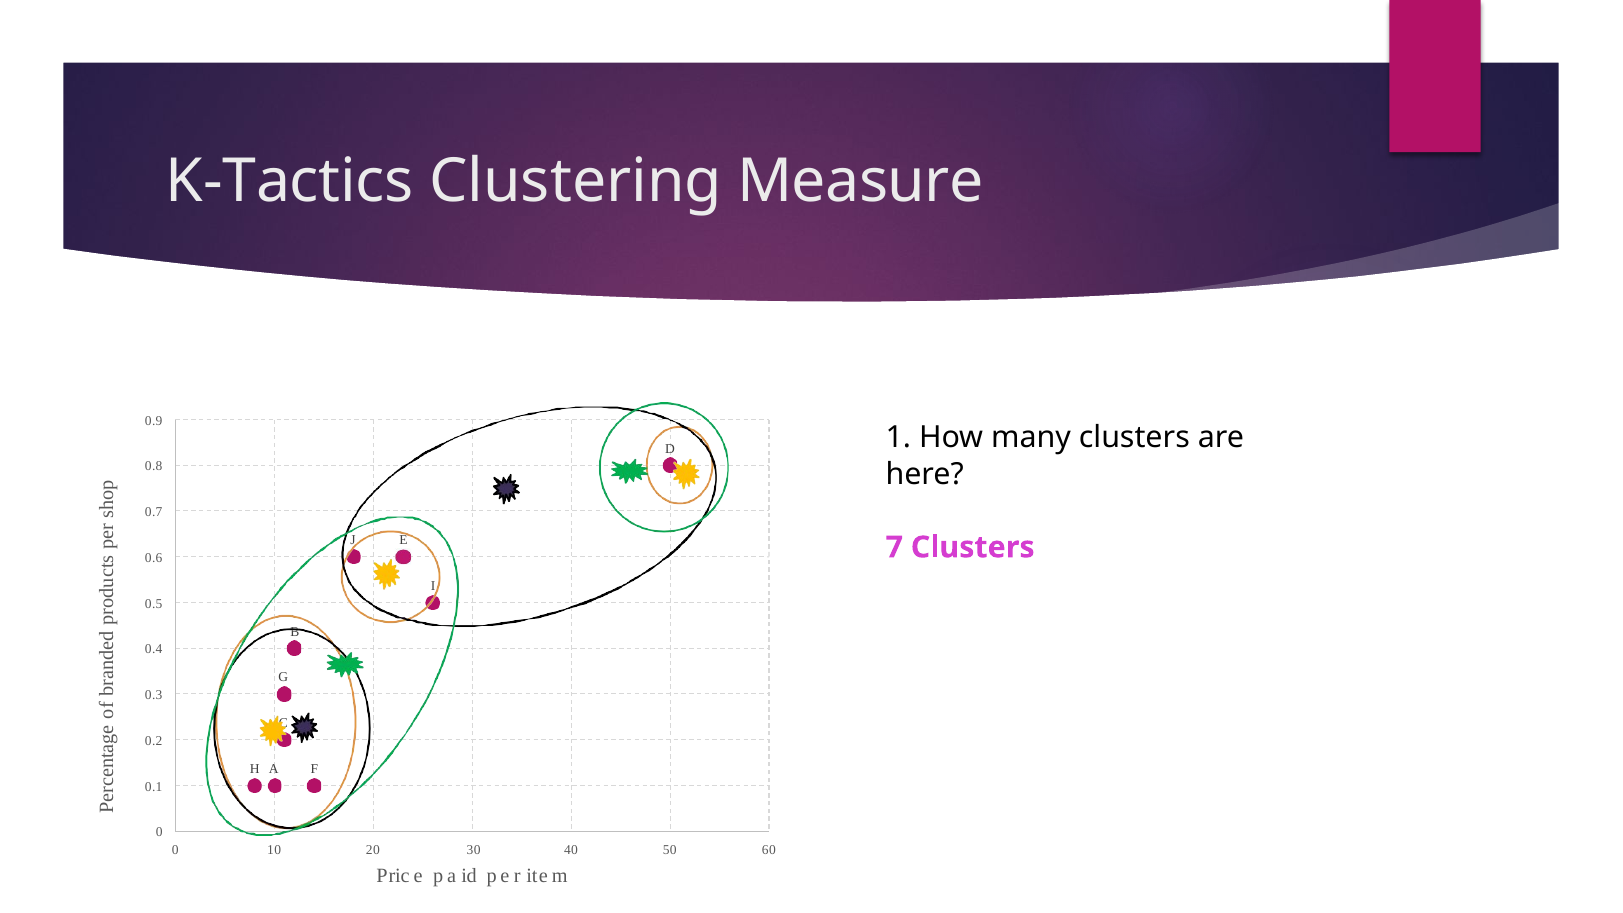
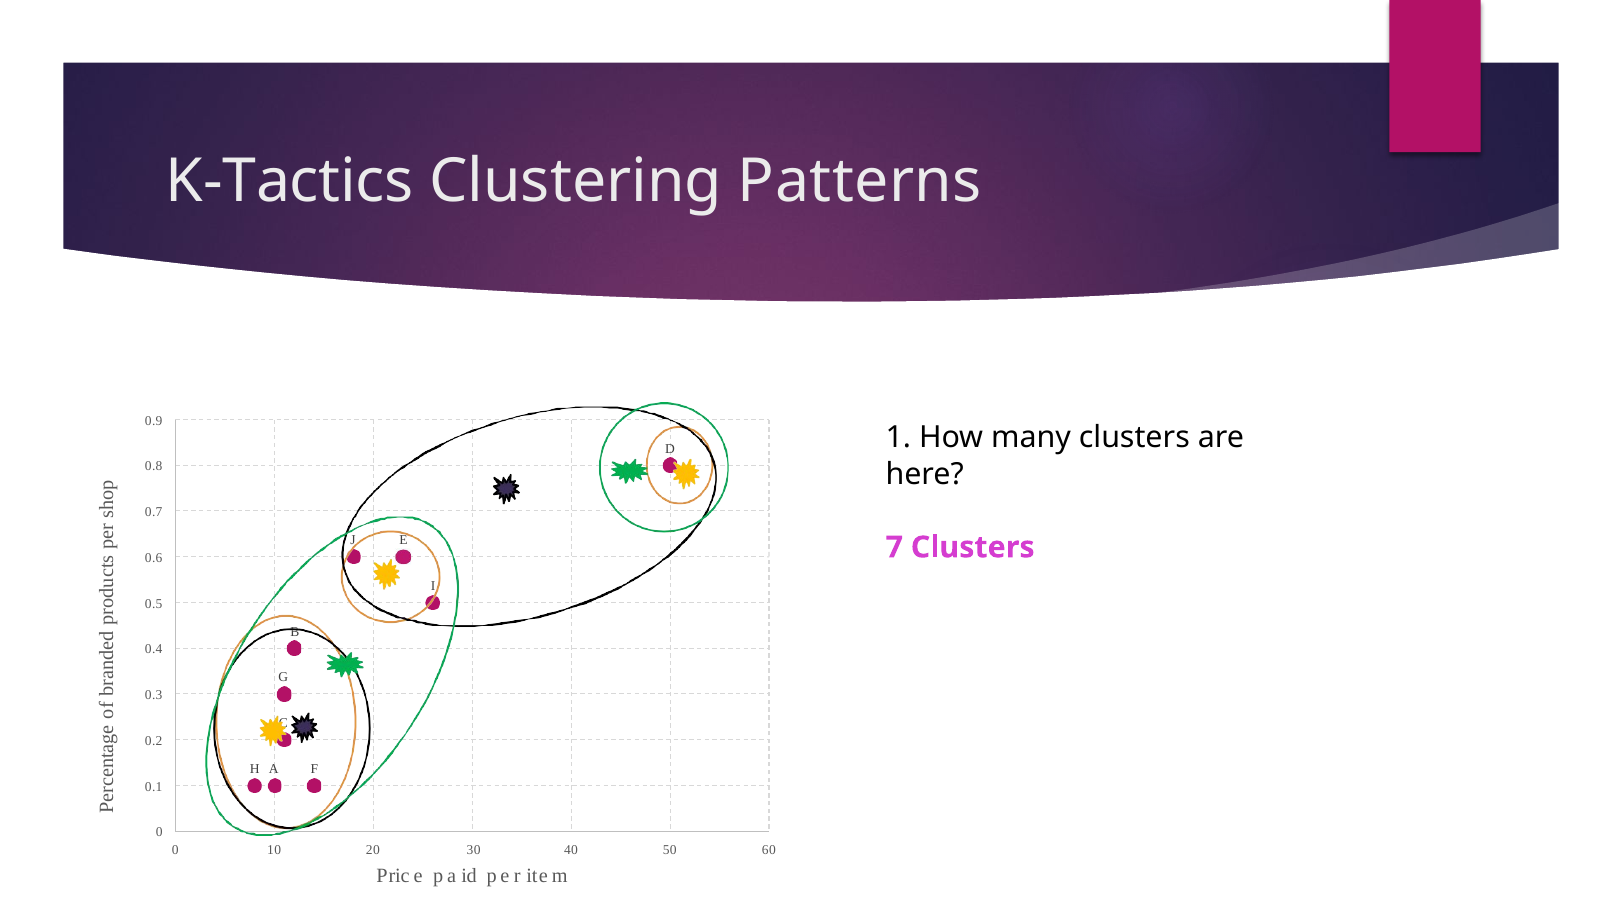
Measure: Measure -> Patterns
